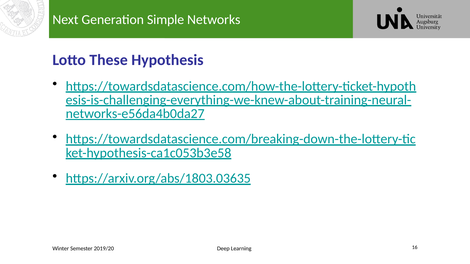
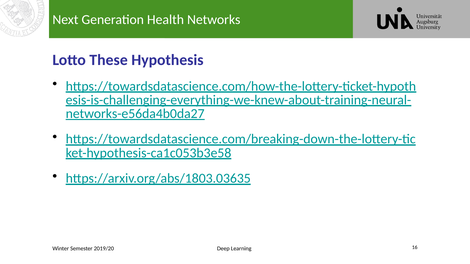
Simple: Simple -> Health
